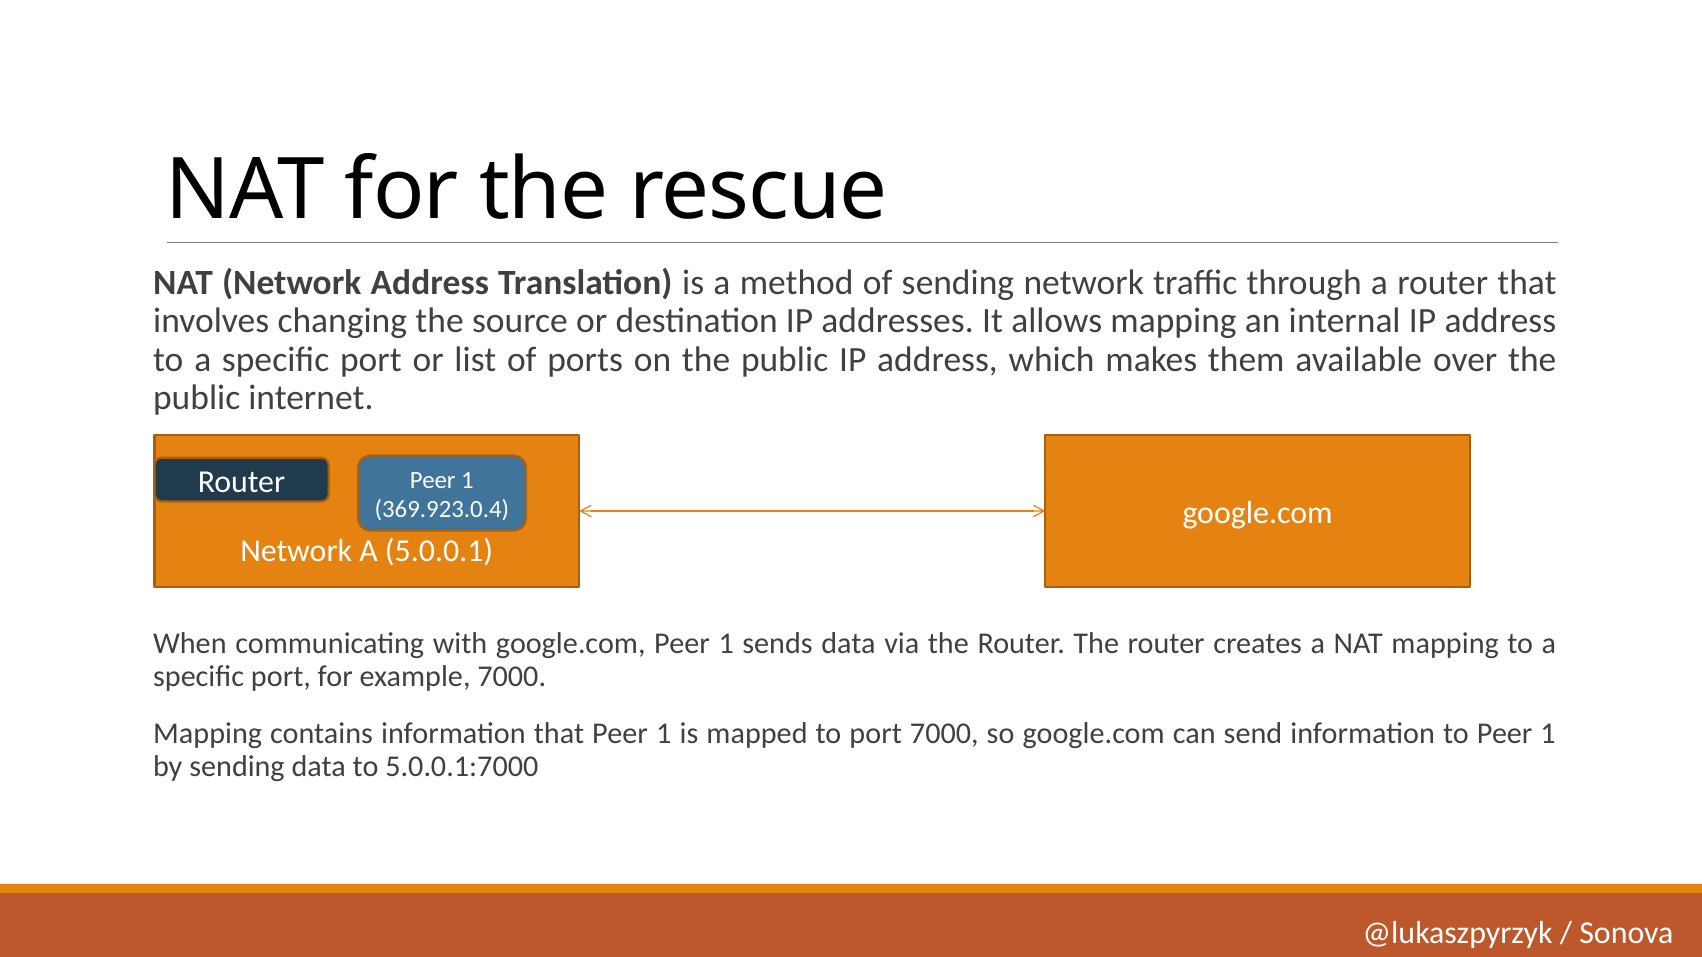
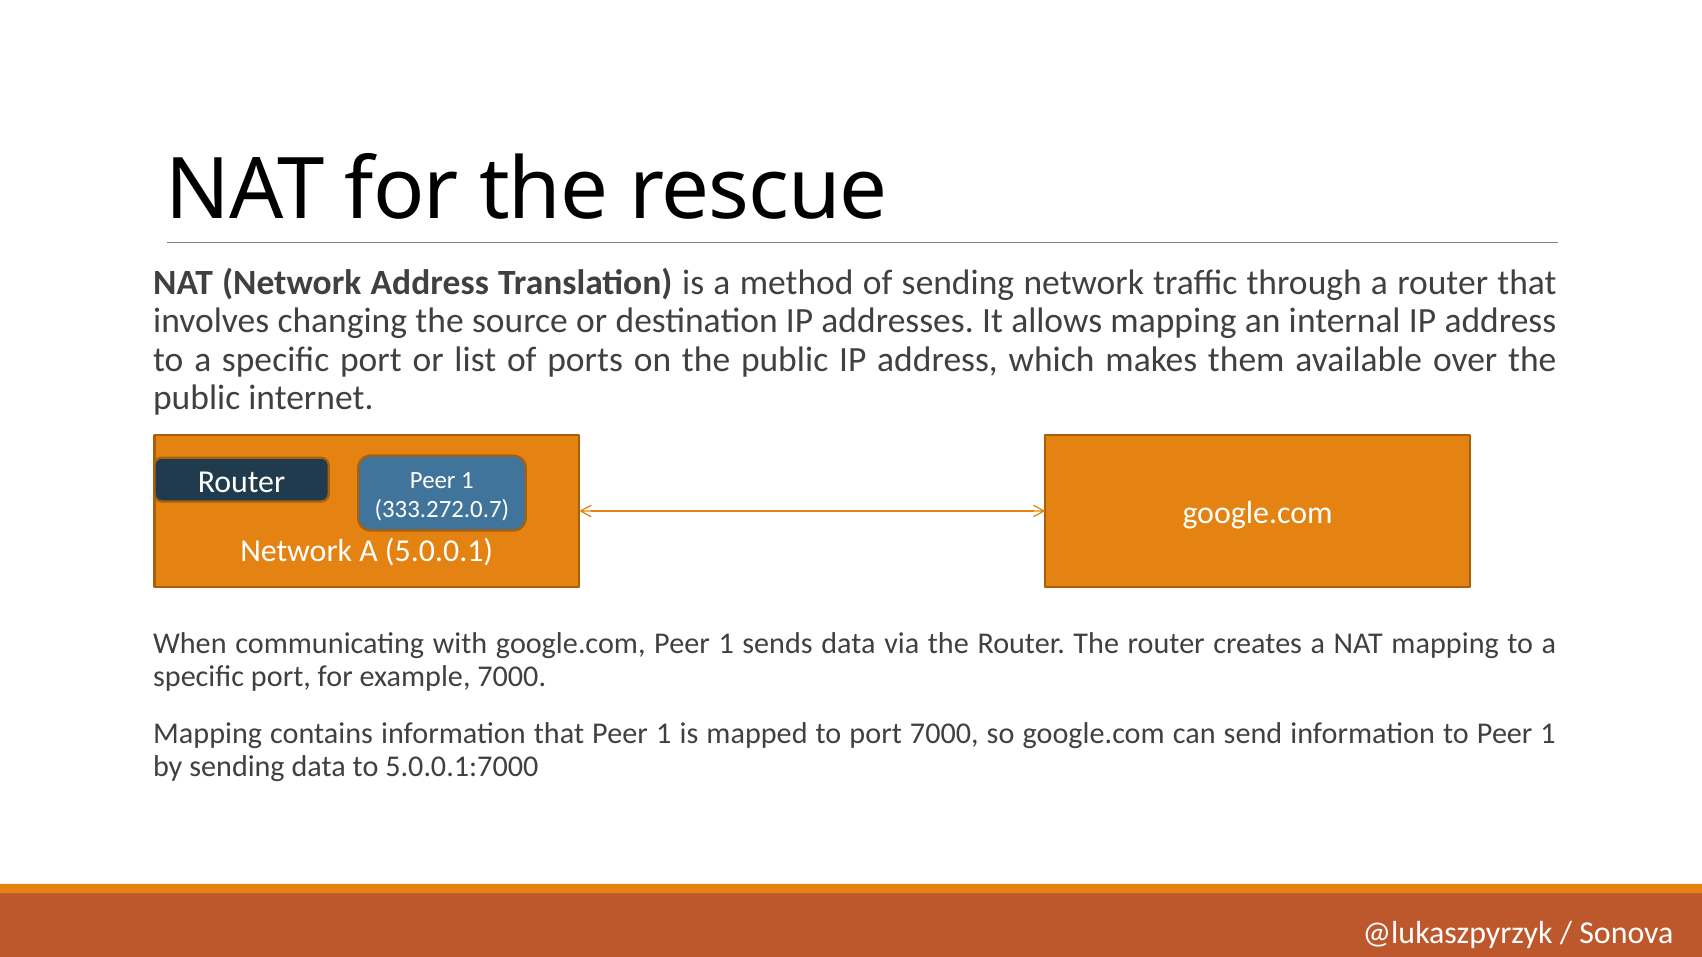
369.923.0.4: 369.923.0.4 -> 333.272.0.7
